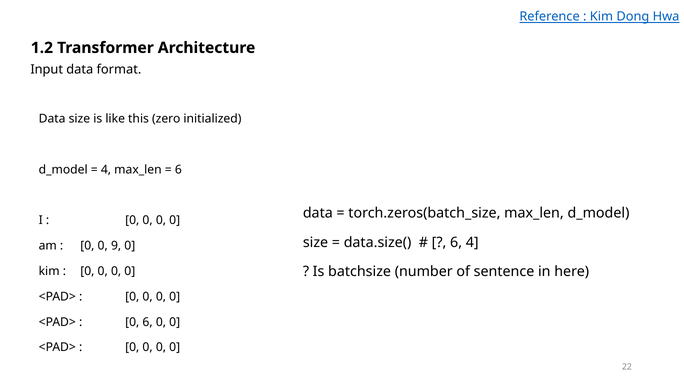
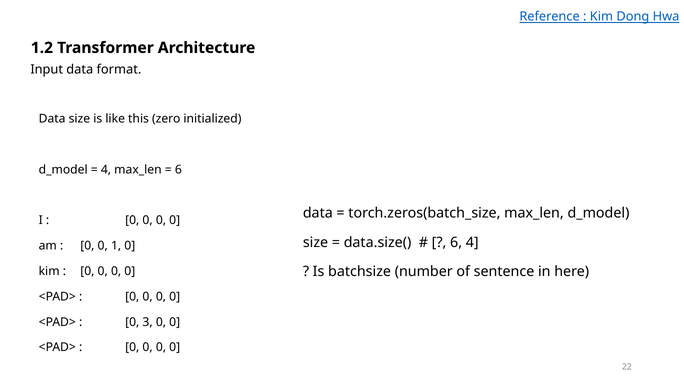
9: 9 -> 1
0 6: 6 -> 3
